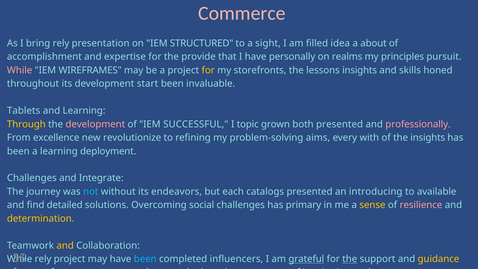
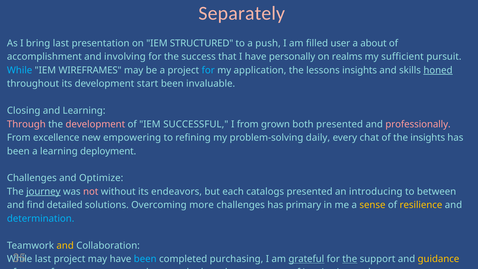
Commerce: Commerce -> Separately
bring rely: rely -> last
sight: sight -> push
idea: idea -> user
expertise: expertise -> involving
provide: provide -> success
principles: principles -> sufficient
While at (20, 70) colour: pink -> light blue
for at (208, 70) colour: yellow -> light blue
storefronts: storefronts -> application
honed underline: none -> present
Tablets: Tablets -> Closing
Through colour: yellow -> pink
I topic: topic -> from
revolutionize: revolutionize -> empowering
aims: aims -> daily
with: with -> chat
Integrate: Integrate -> Optimize
journey underline: none -> present
not colour: light blue -> pink
available: available -> between
social: social -> more
resilience colour: pink -> yellow
determination colour: yellow -> light blue
rely at (43, 259): rely -> last
influencers: influencers -> purchasing
